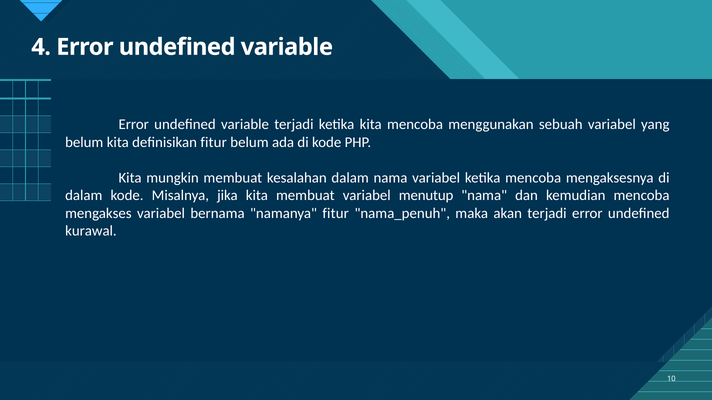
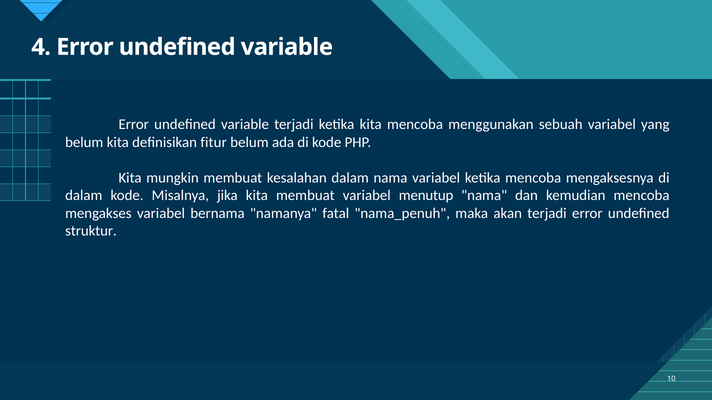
namanya fitur: fitur -> fatal
kurawal: kurawal -> struktur
